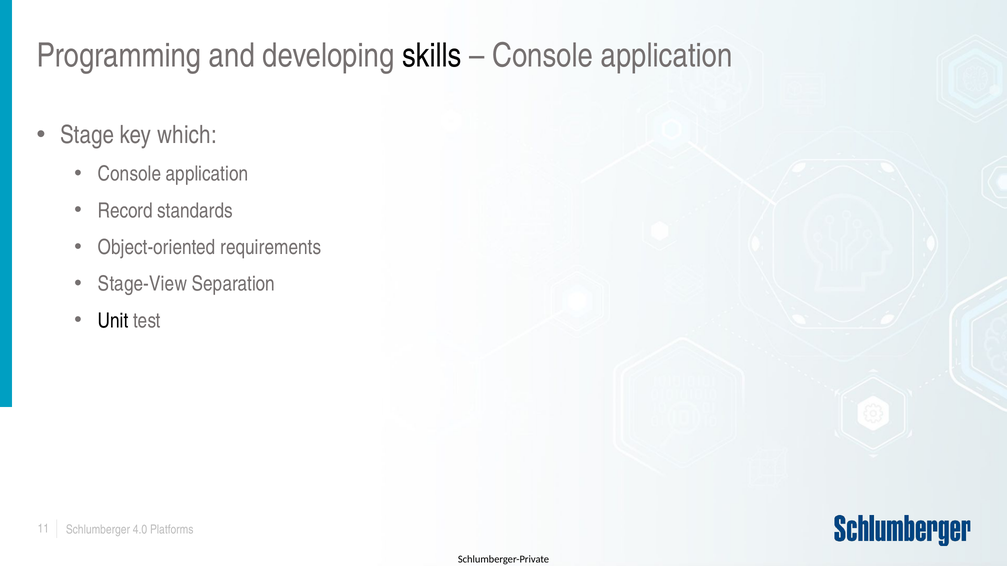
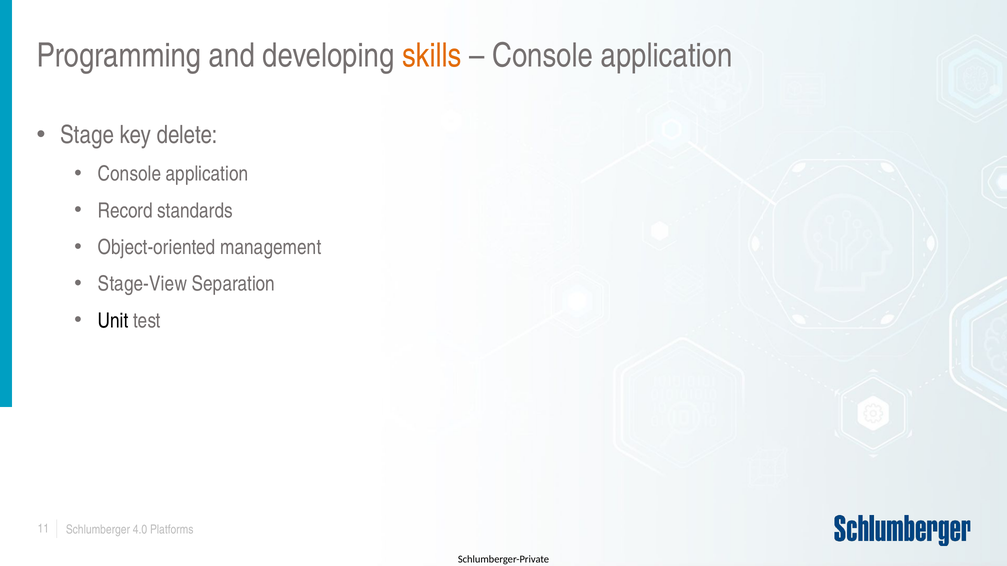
skills colour: black -> orange
which: which -> delete
requirements: requirements -> management
